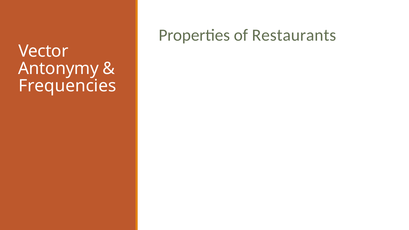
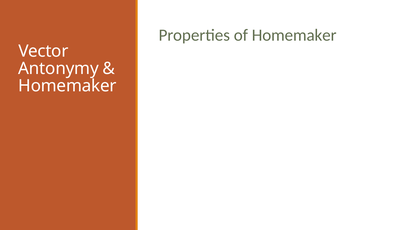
of Restaurants: Restaurants -> Homemaker
Frequencies at (67, 86): Frequencies -> Homemaker
